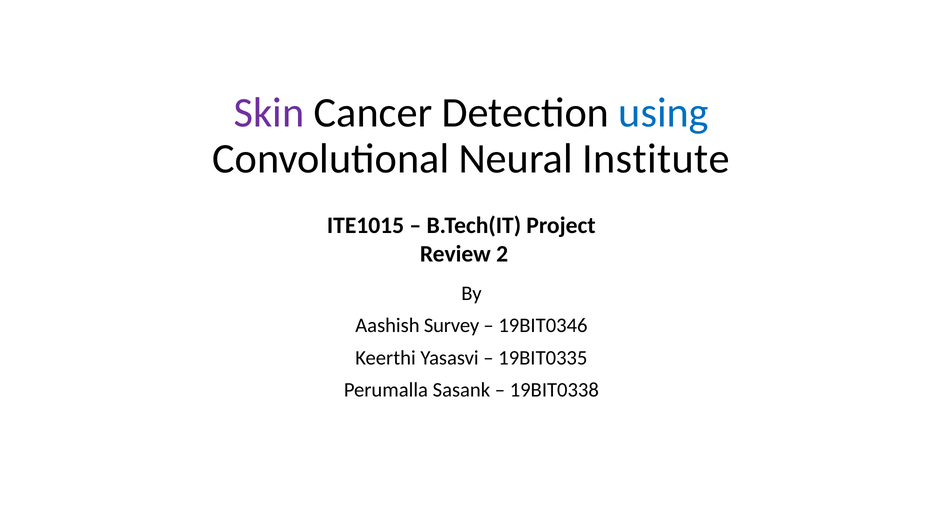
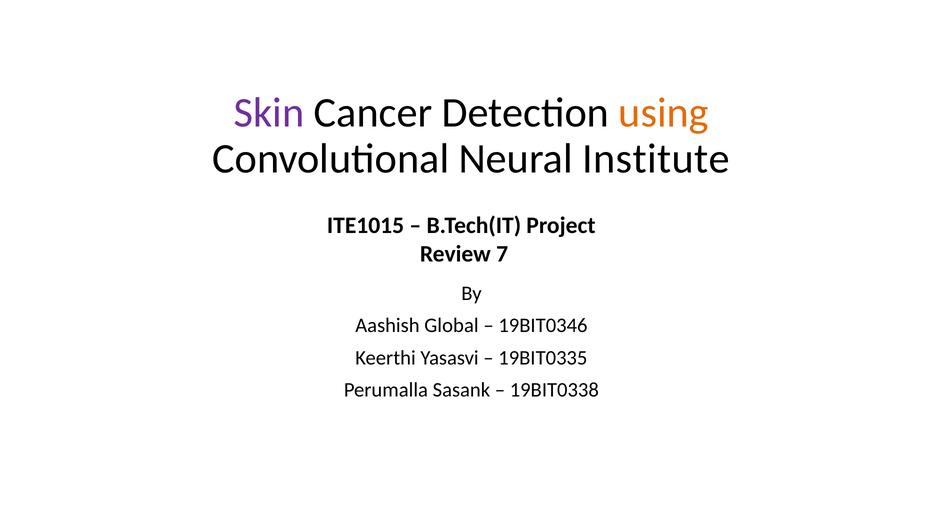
using colour: blue -> orange
2: 2 -> 7
Survey: Survey -> Global
